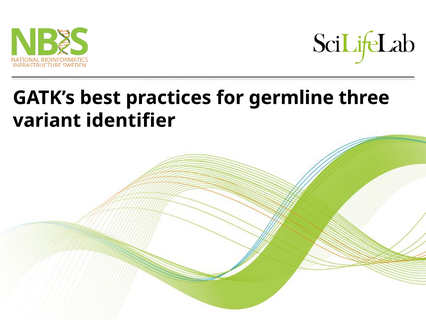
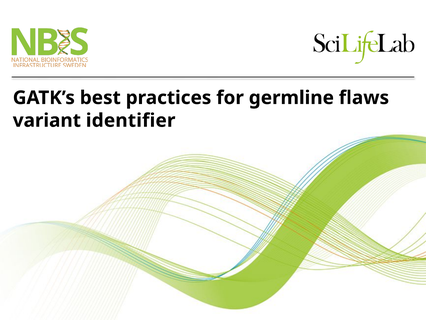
three: three -> flaws
